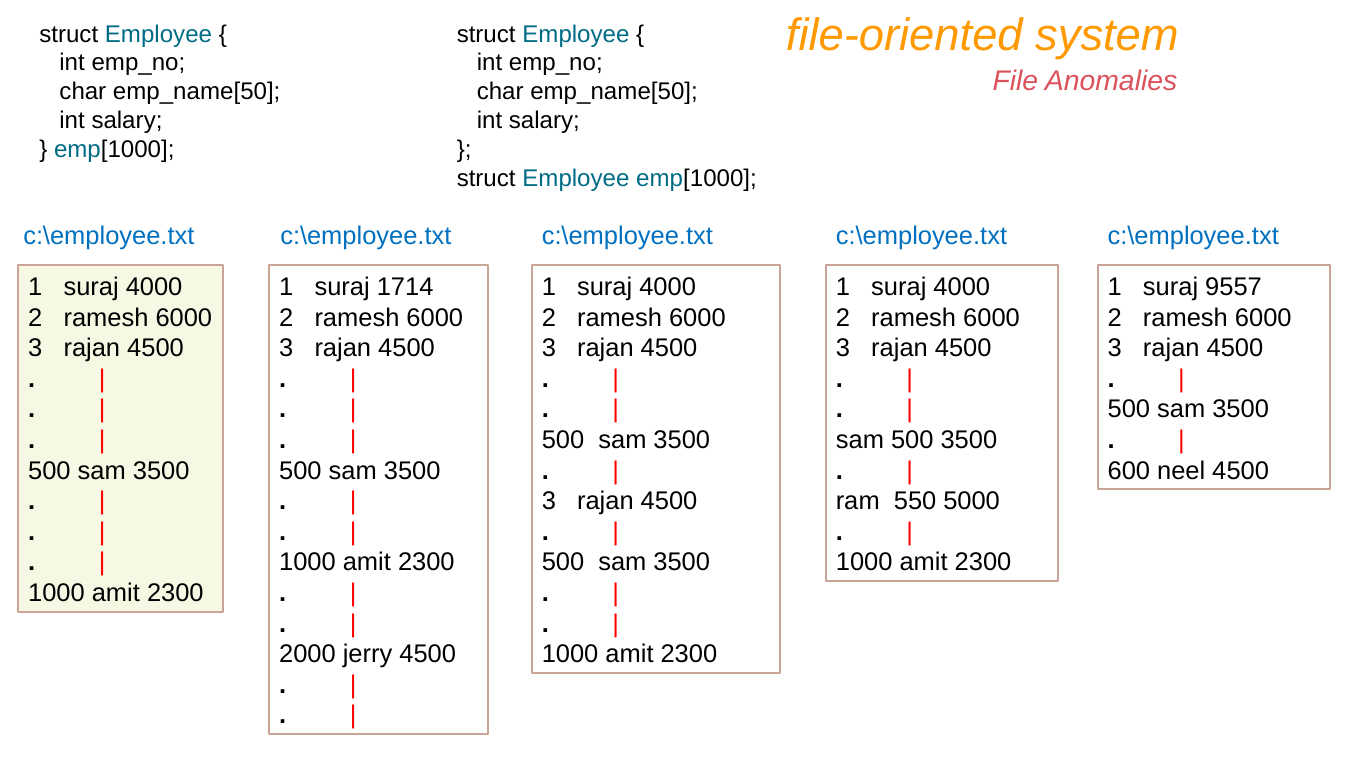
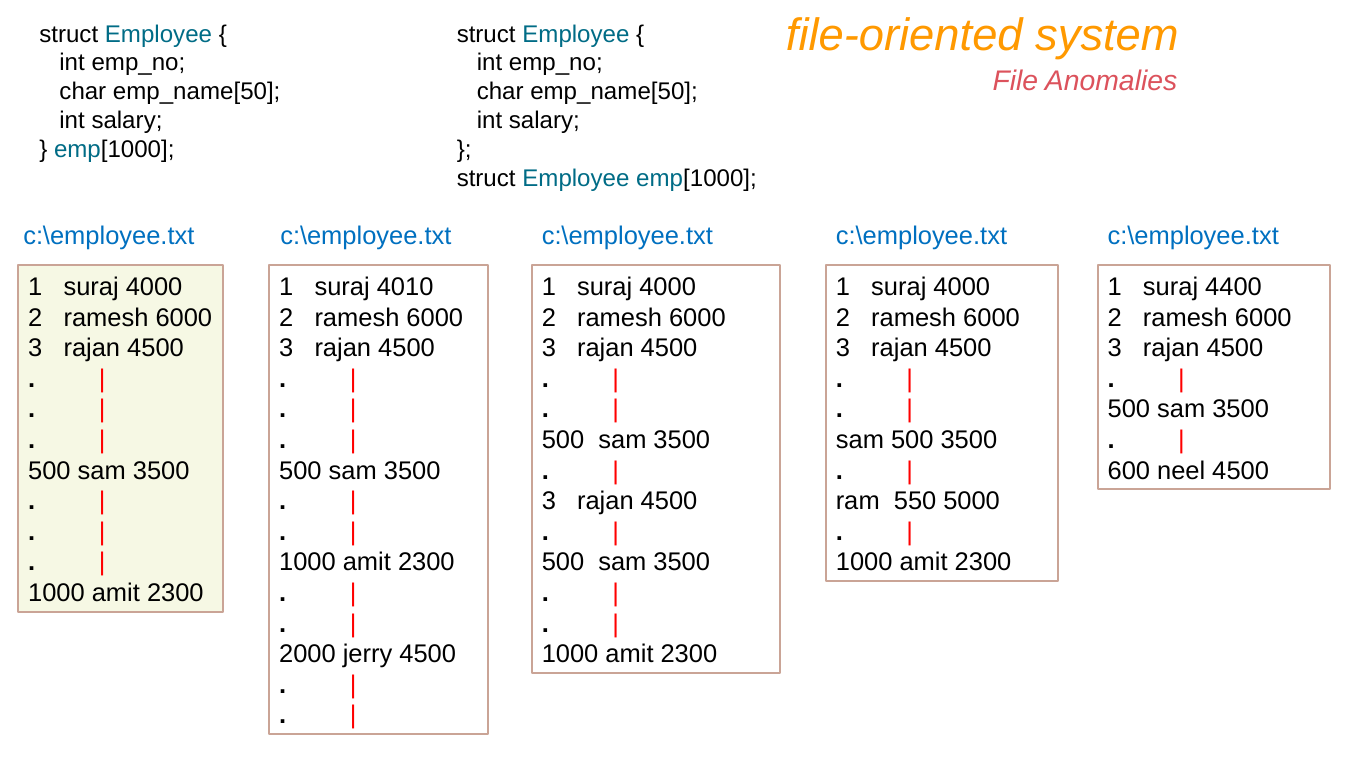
1714: 1714 -> 4010
9557: 9557 -> 4400
